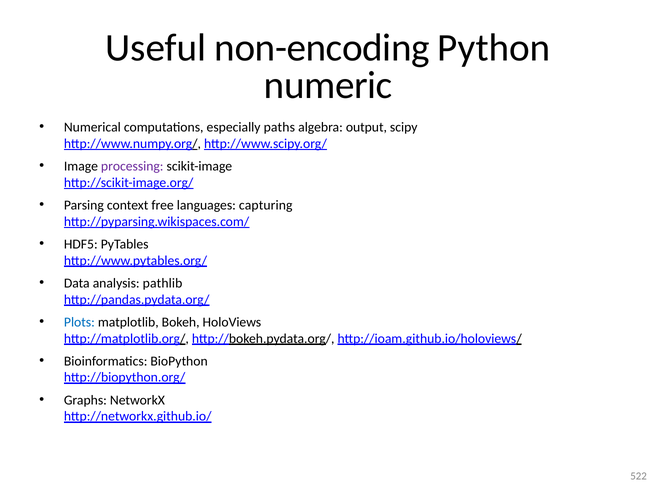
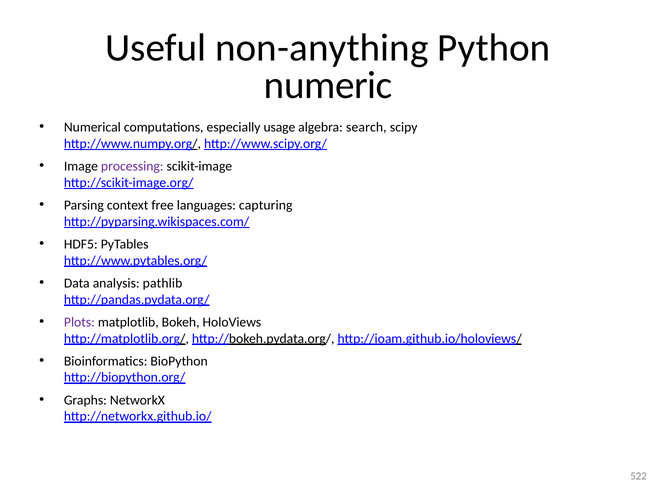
non-encoding: non-encoding -> non-anything
paths: paths -> usage
output: output -> search
Plots colour: blue -> purple
